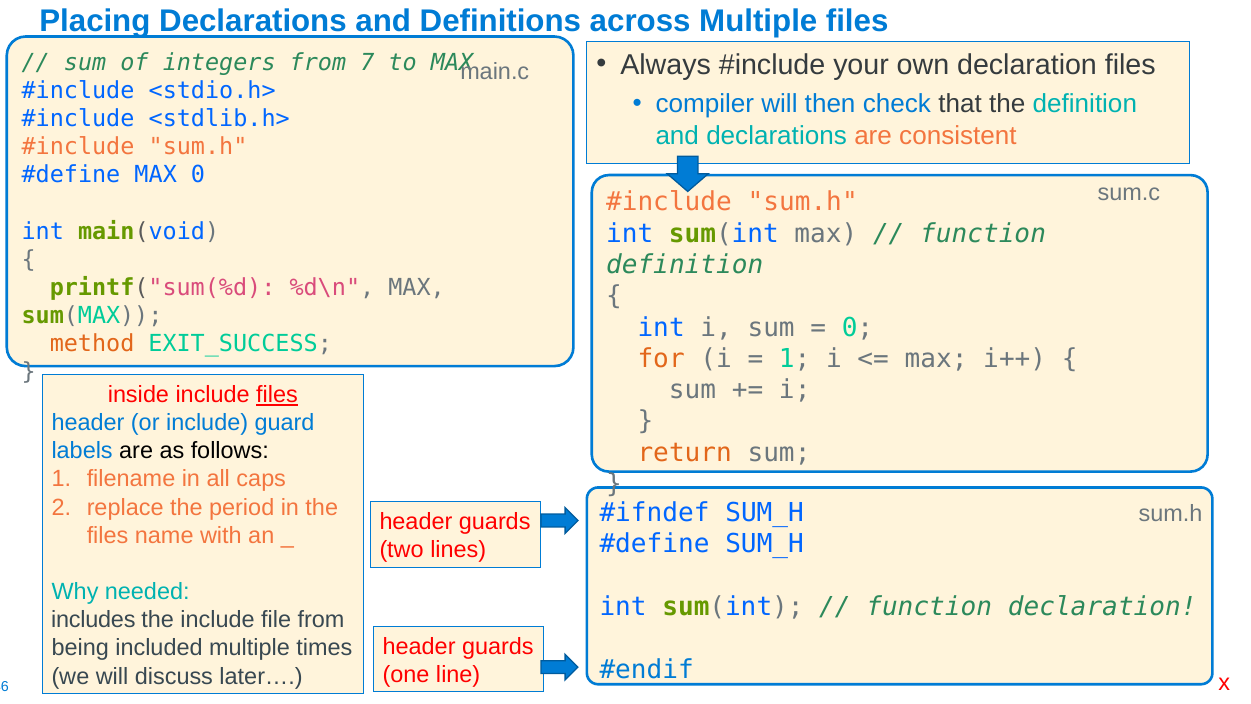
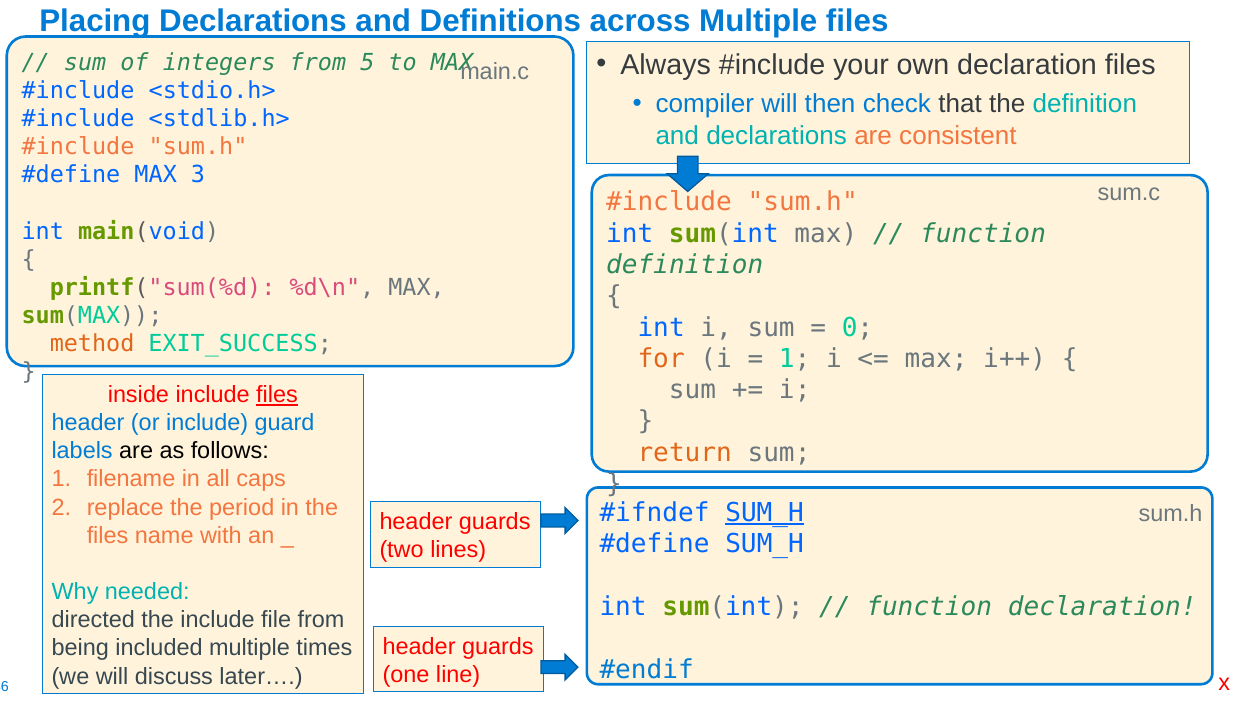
7: 7 -> 5
MAX 0: 0 -> 3
SUM_H at (765, 513) underline: none -> present
includes: includes -> directed
